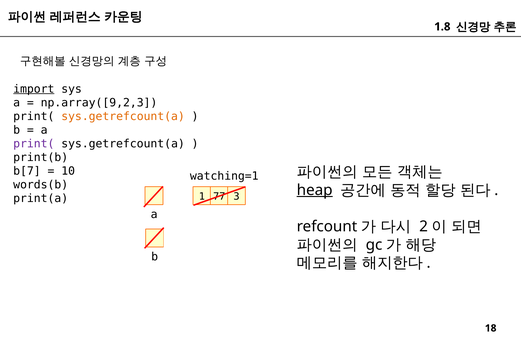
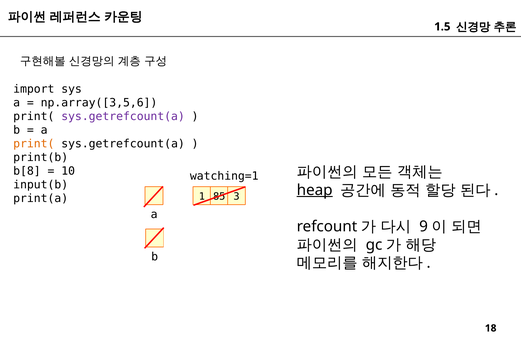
1.8: 1.8 -> 1.5
import underline: present -> none
np.array([9,2,3: np.array([9,2,3 -> np.array([3,5,6
sys.getrefcount(a at (123, 116) colour: orange -> purple
print( at (34, 144) colour: purple -> orange
b[7: b[7 -> b[8
words(b: words(b -> input(b
77: 77 -> 85
2: 2 -> 9
